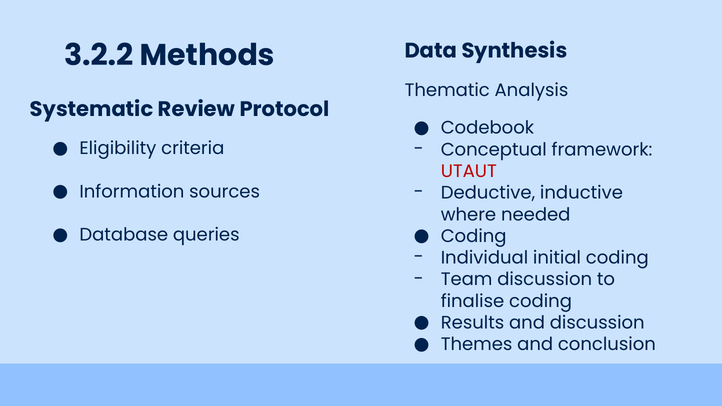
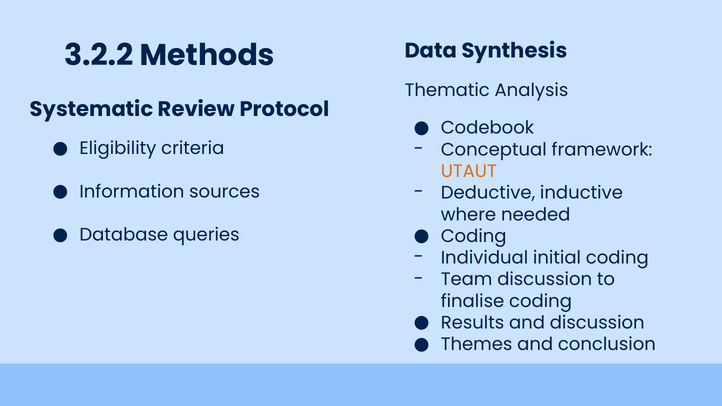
UTAUT colour: red -> orange
